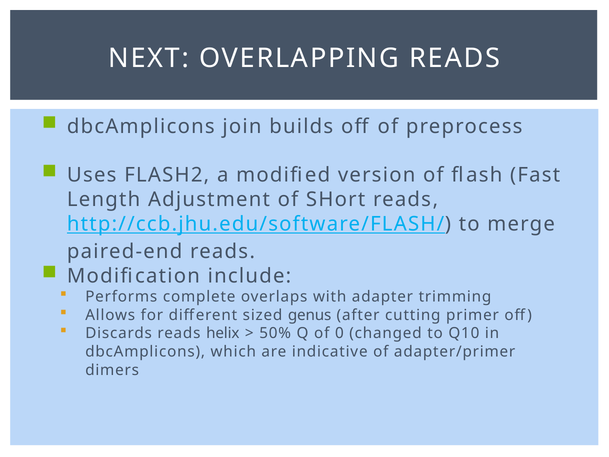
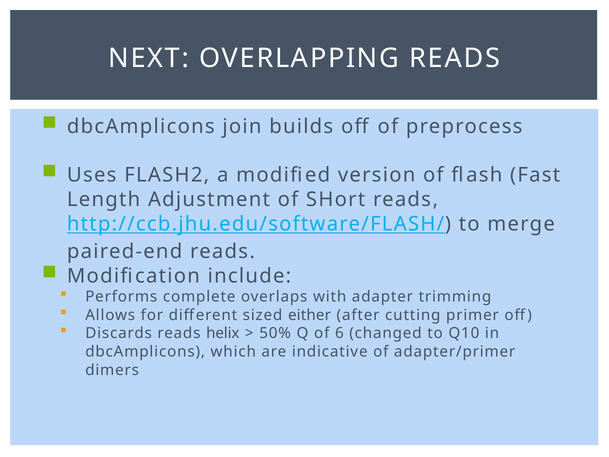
genus: genus -> either
0: 0 -> 6
